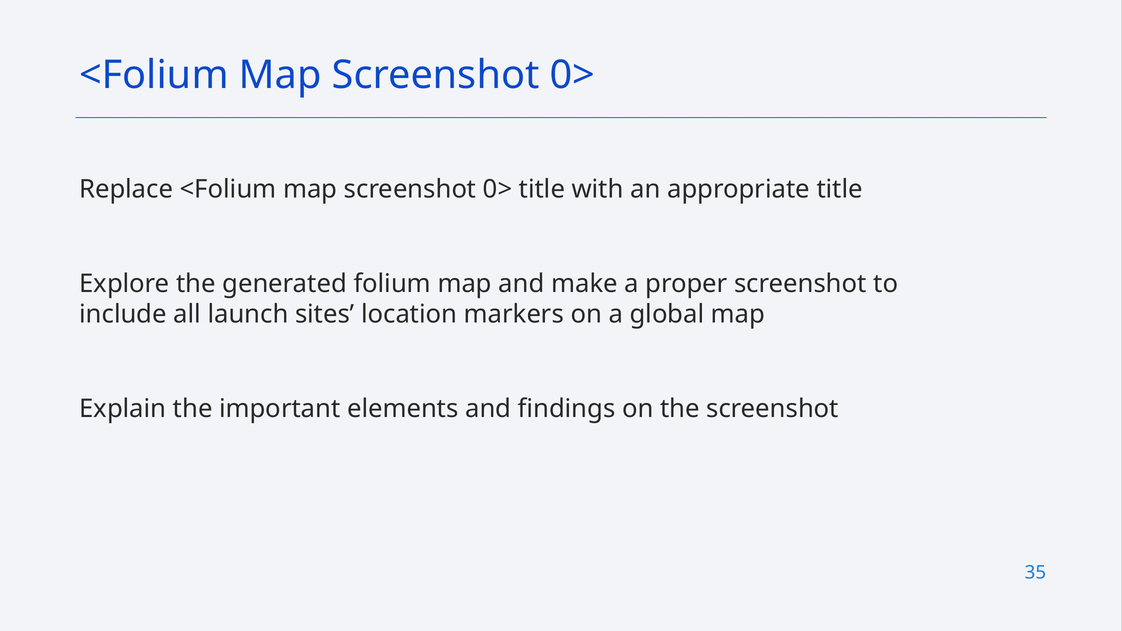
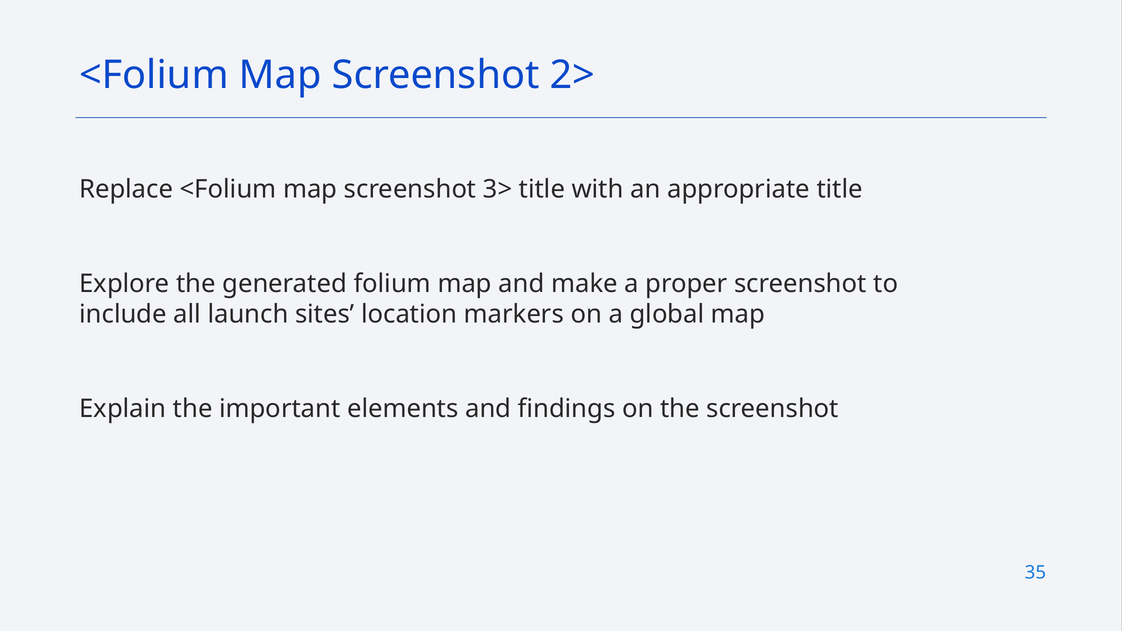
0> at (572, 75): 0> -> 2>
0> at (498, 189): 0> -> 3>
